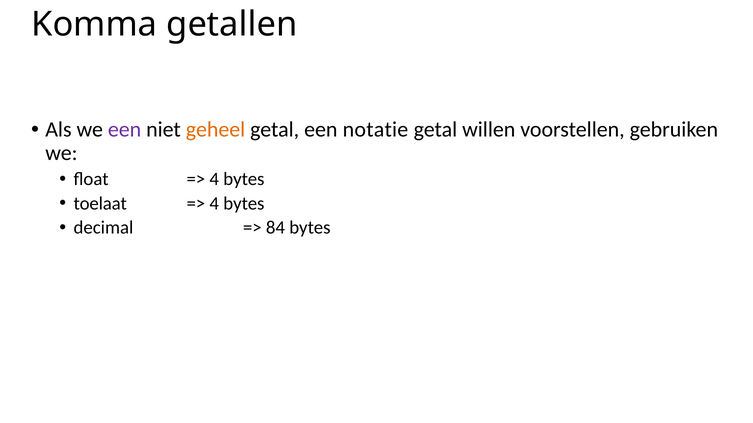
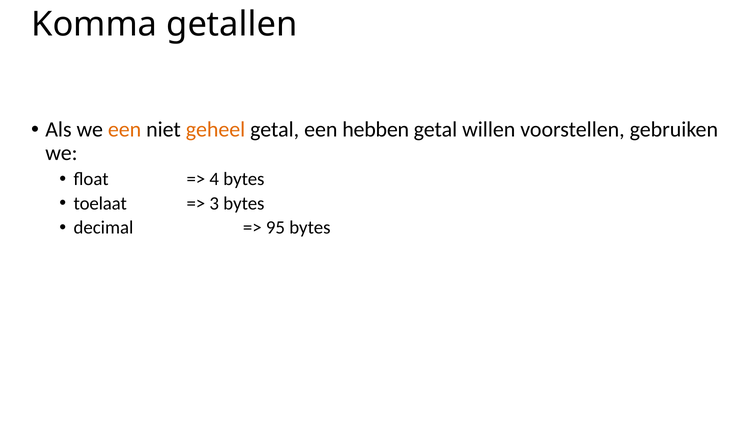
een at (125, 130) colour: purple -> orange
notatie: notatie -> hebben
4 at (214, 204): 4 -> 3
84: 84 -> 95
